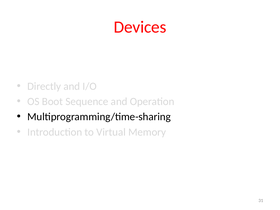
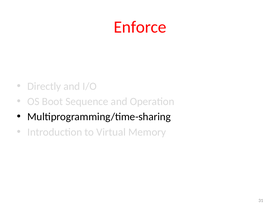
Devices: Devices -> Enforce
